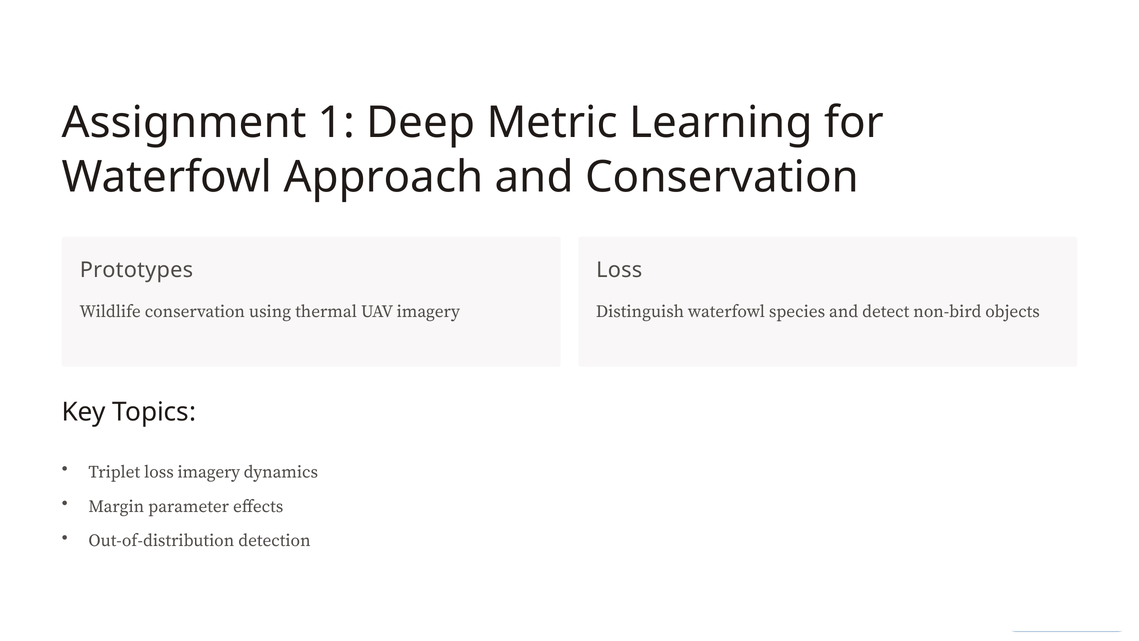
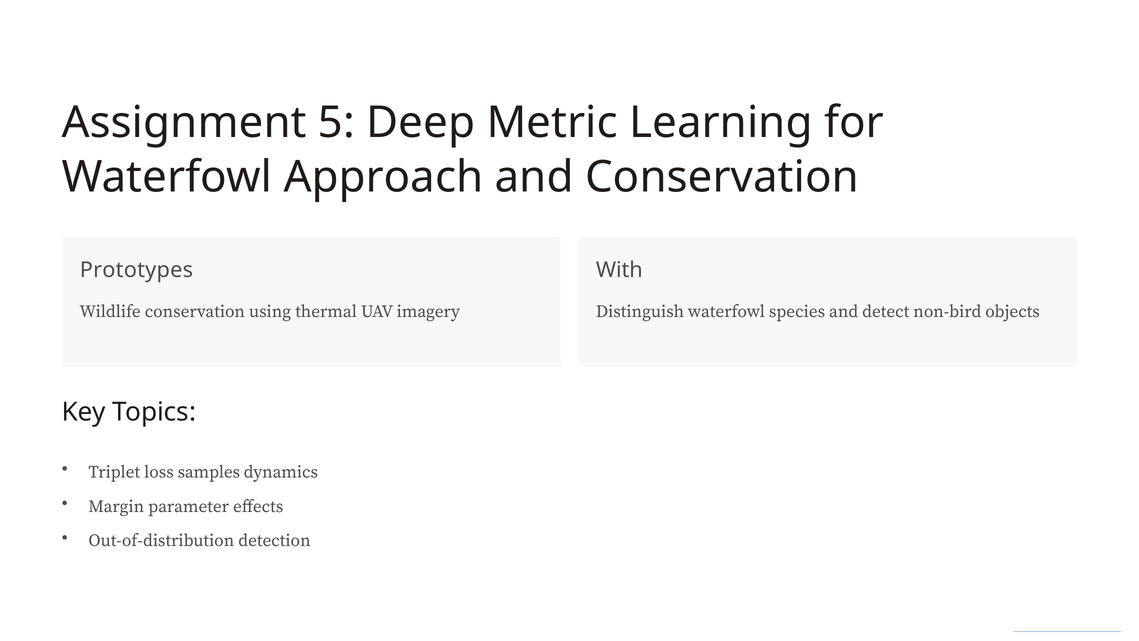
1: 1 -> 5
Loss at (619, 270): Loss -> With
loss imagery: imagery -> samples
